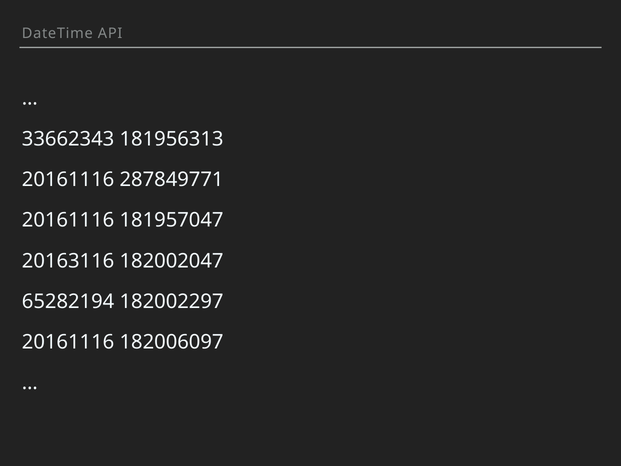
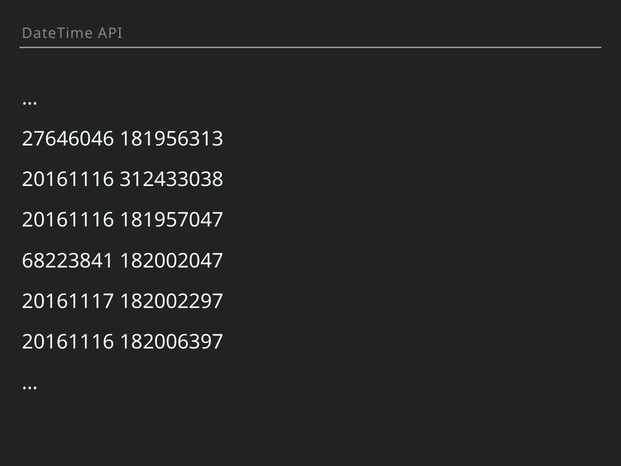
33662343: 33662343 -> 27646046
287849771: 287849771 -> 312433038
20163116: 20163116 -> 68223841
65282194: 65282194 -> 20161117
182006097: 182006097 -> 182006397
